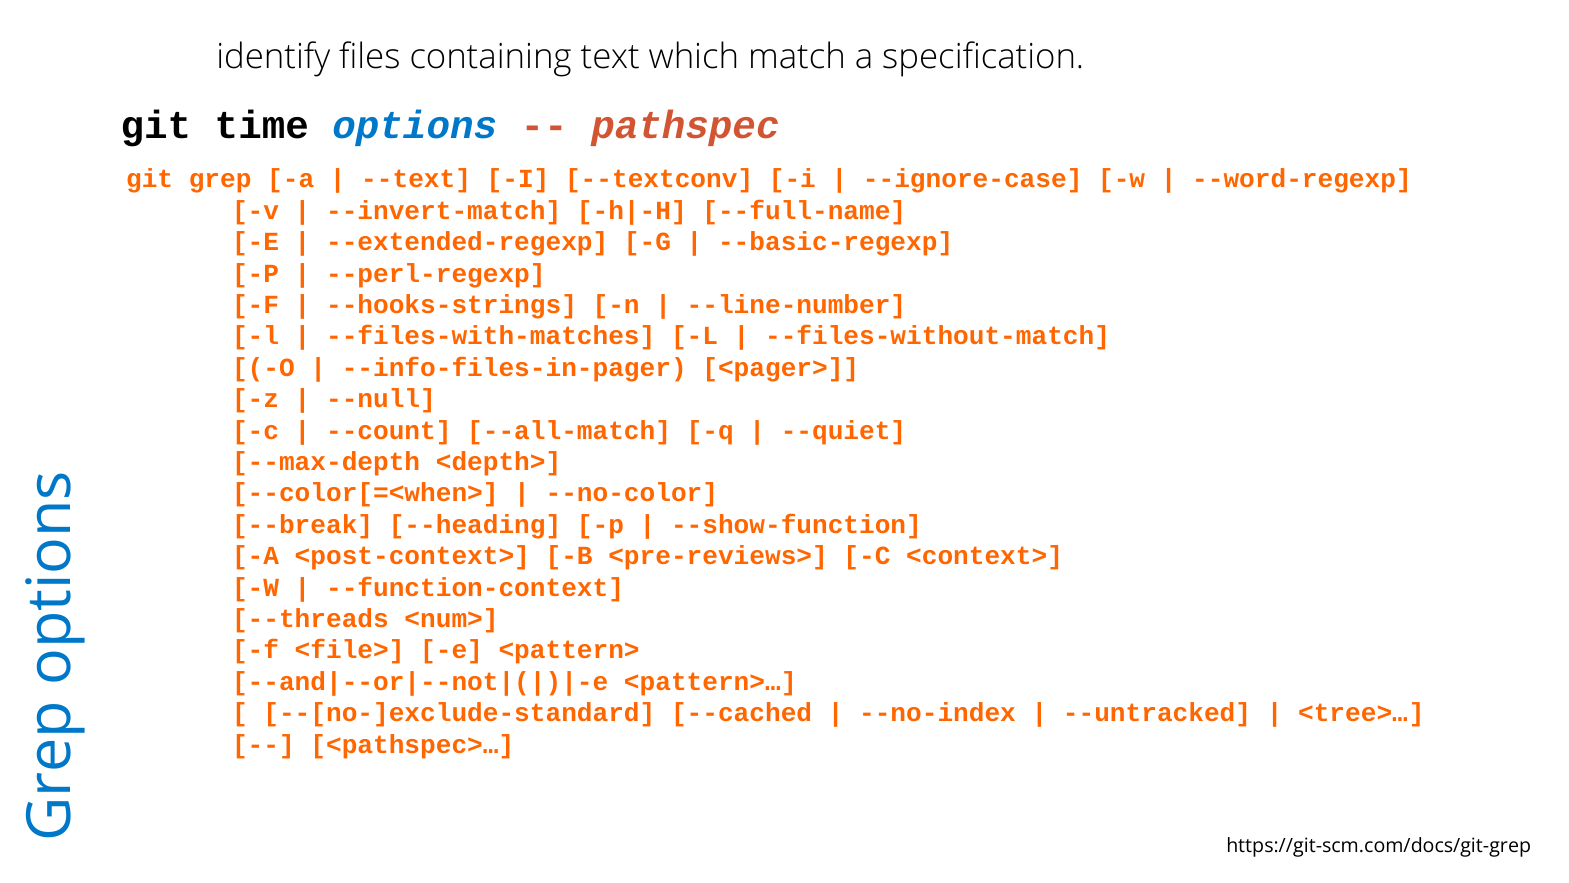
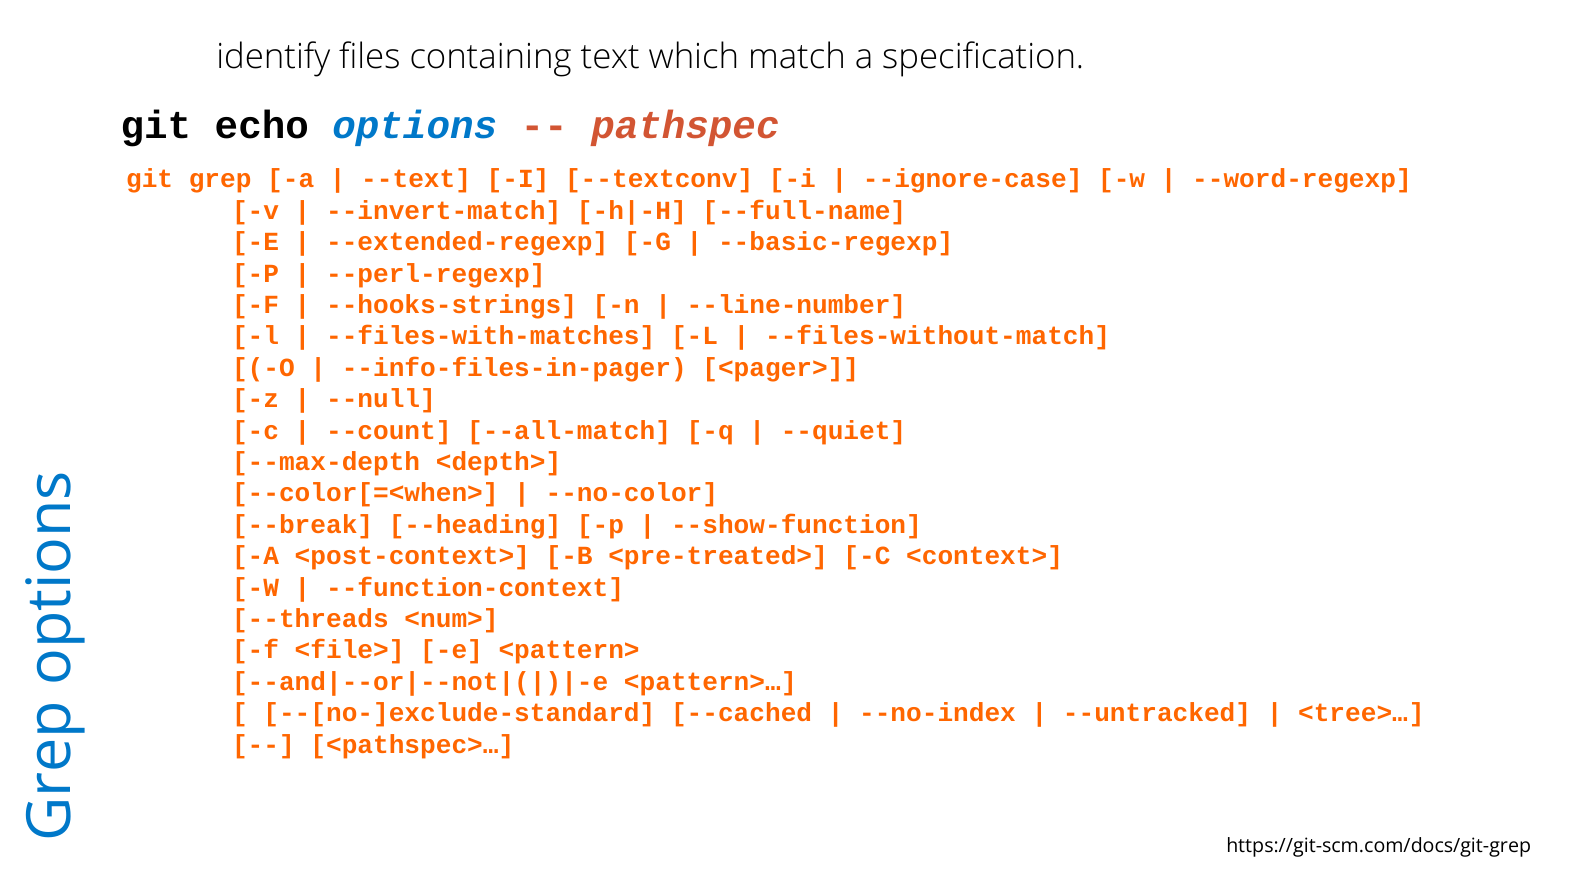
time: time -> echo
<pre-reviews>: <pre-reviews> -> <pre-treated>
